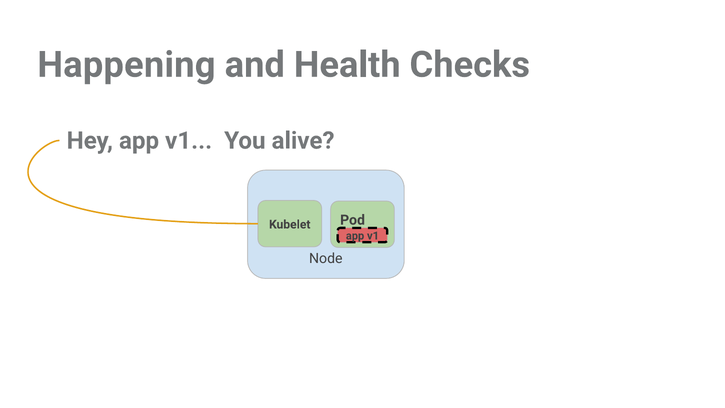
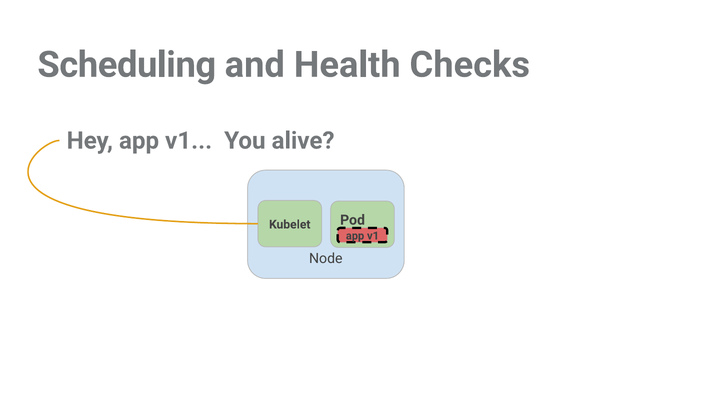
Happening: Happening -> Scheduling
